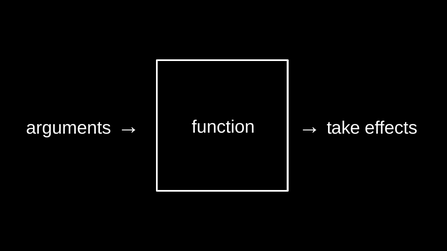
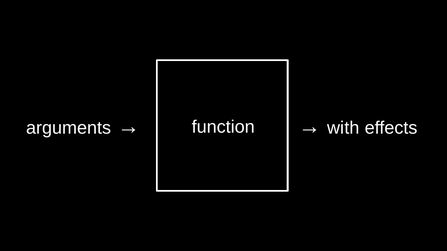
take: take -> with
